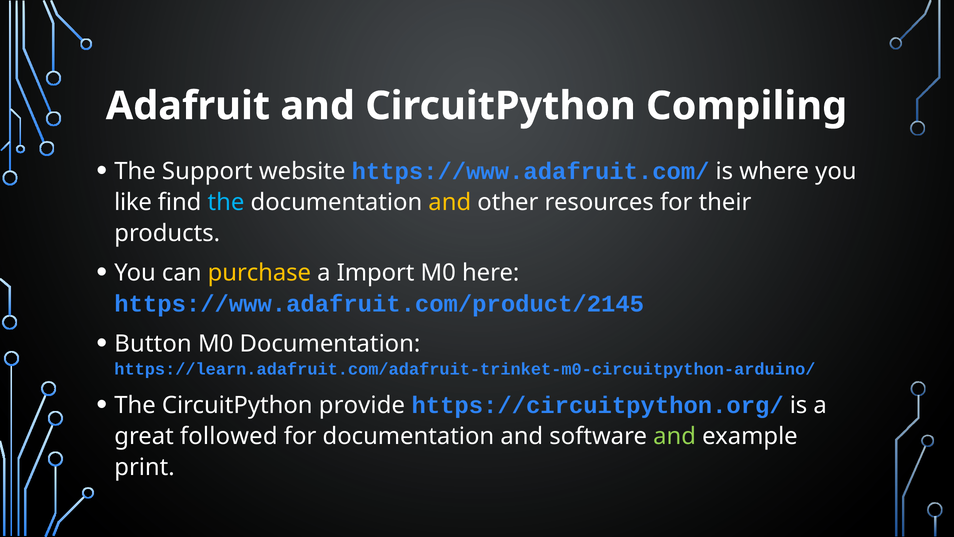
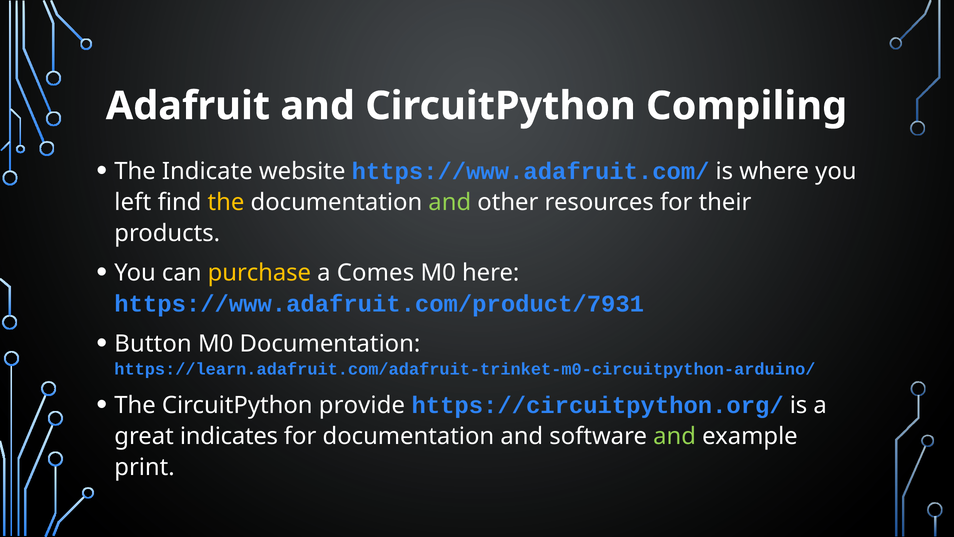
Support: Support -> Indicate
like: like -> left
the at (226, 202) colour: light blue -> yellow
and at (450, 202) colour: yellow -> light green
Import: Import -> Comes
https://www.adafruit.com/product/2145: https://www.adafruit.com/product/2145 -> https://www.adafruit.com/product/7931
followed: followed -> indicates
